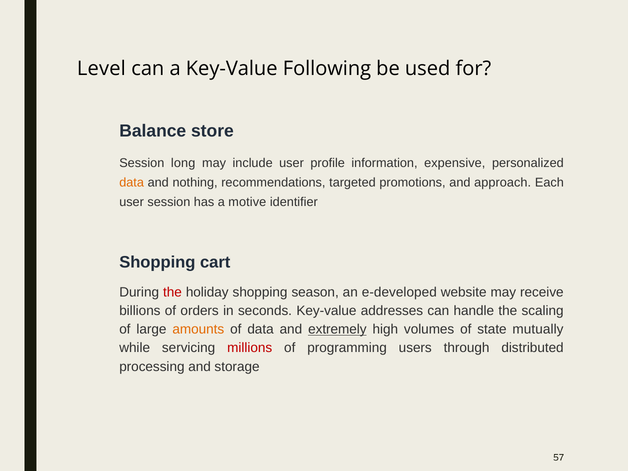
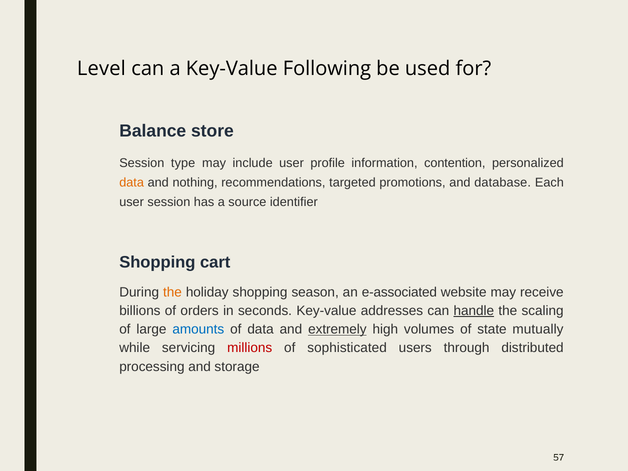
long: long -> type
expensive: expensive -> contention
approach: approach -> database
motive: motive -> source
the at (172, 292) colour: red -> orange
e-developed: e-developed -> e-associated
handle underline: none -> present
amounts colour: orange -> blue
programming: programming -> sophisticated
